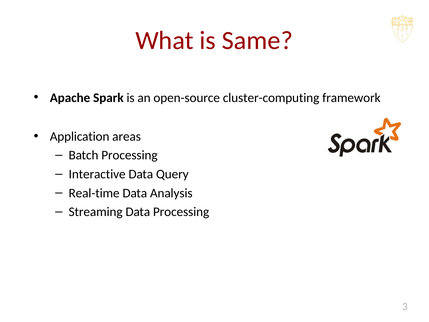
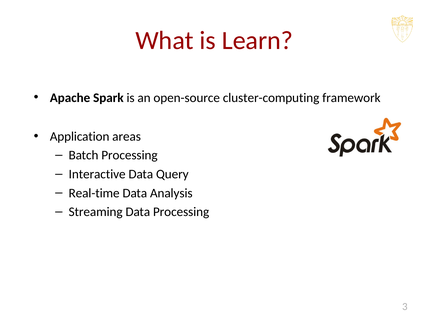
Same: Same -> Learn
